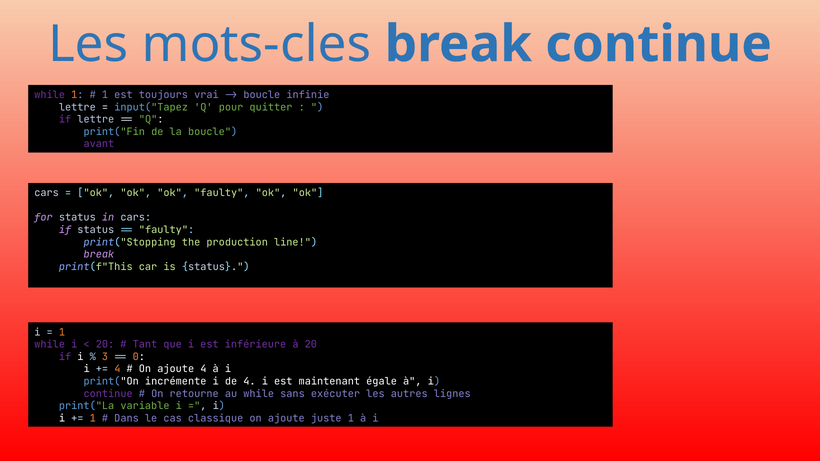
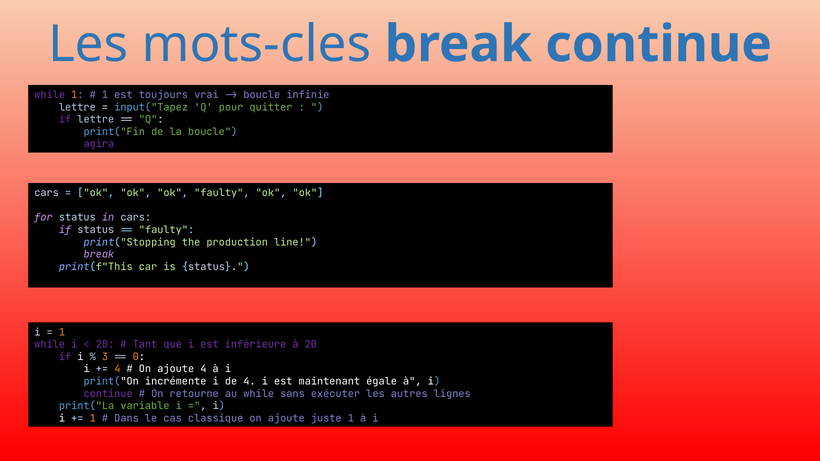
avant: avant -> agira
